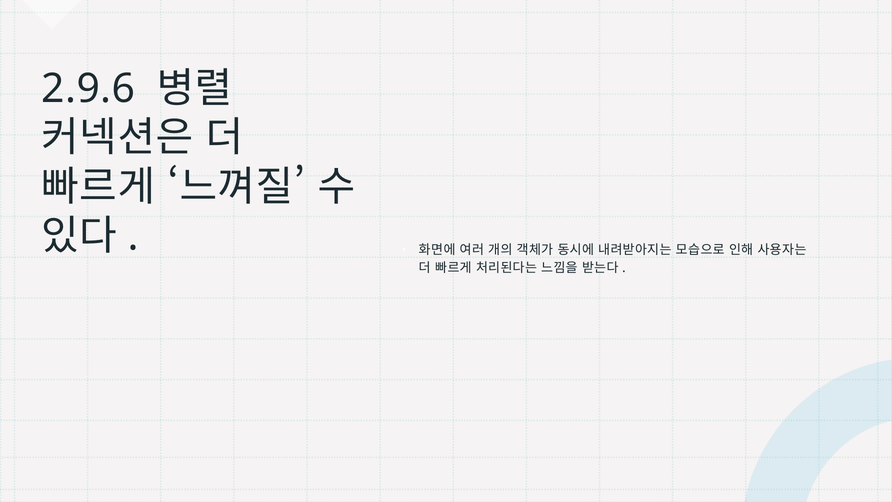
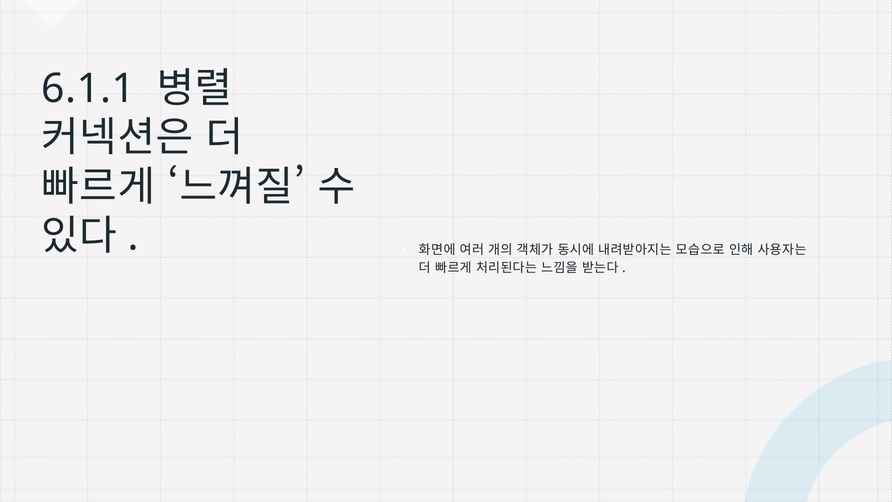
2.9.6: 2.9.6 -> 6.1.1
